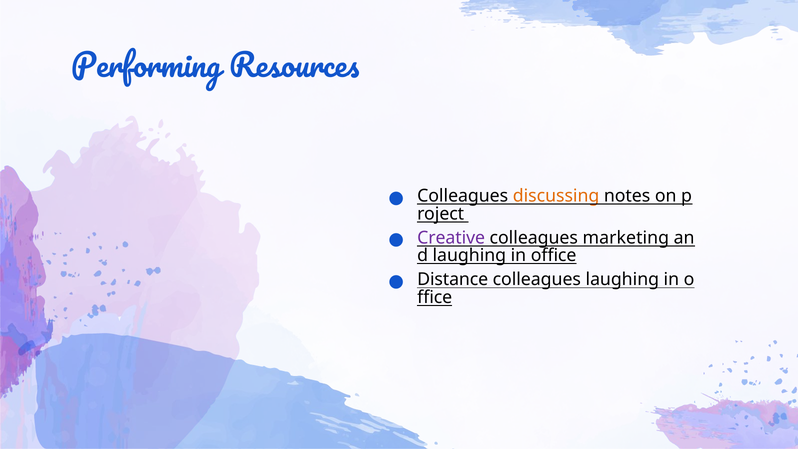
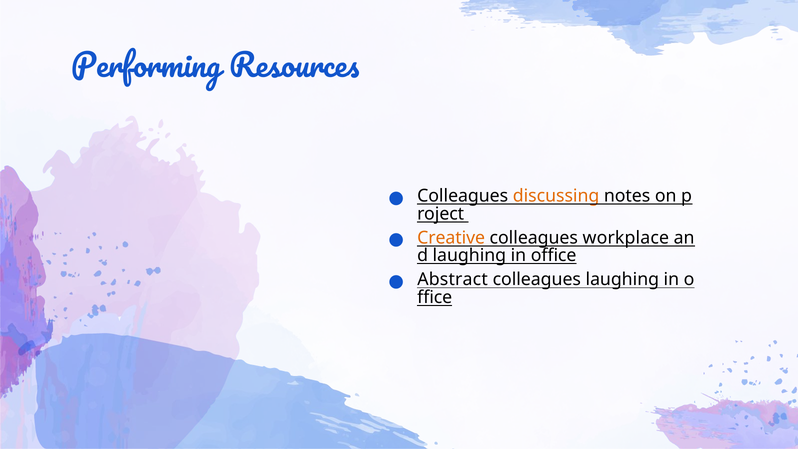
Creative colour: purple -> orange
marketing: marketing -> workplace
Distance: Distance -> Abstract
